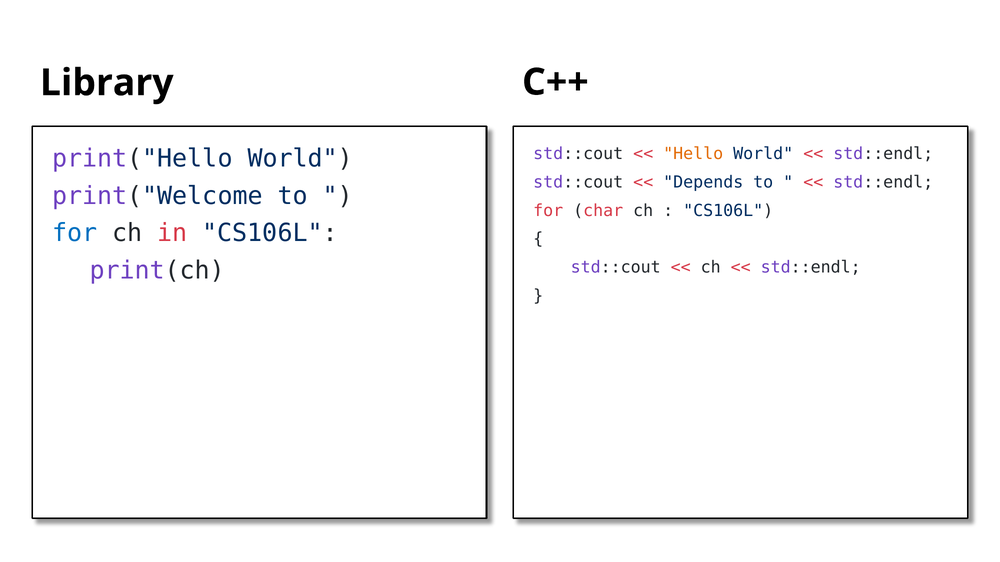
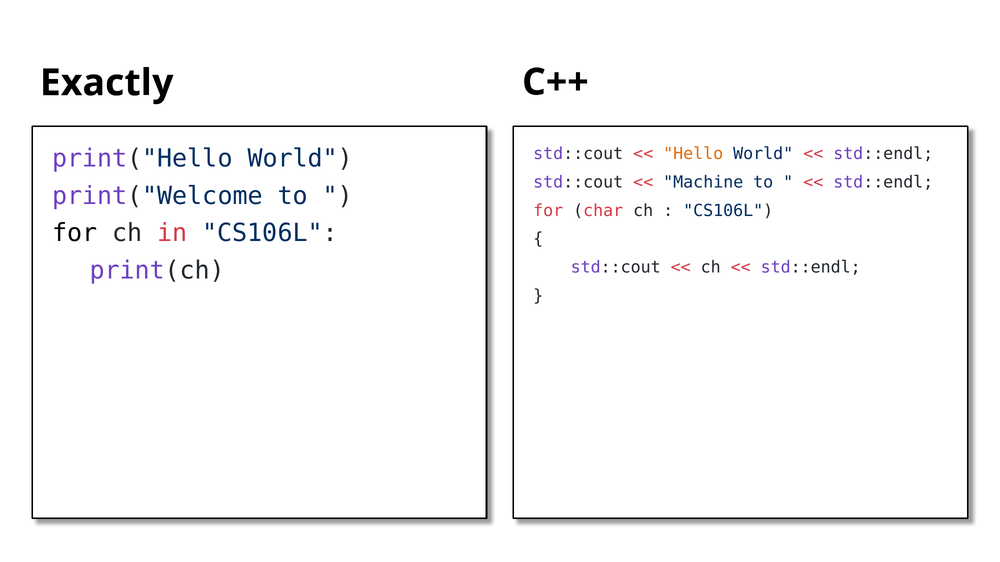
Library: Library -> Exactly
Depends: Depends -> Machine
for at (75, 233) colour: blue -> black
